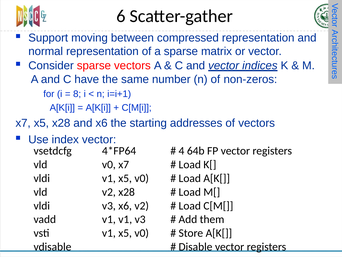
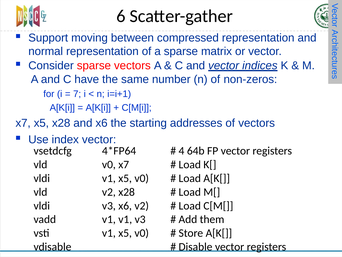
8: 8 -> 7
